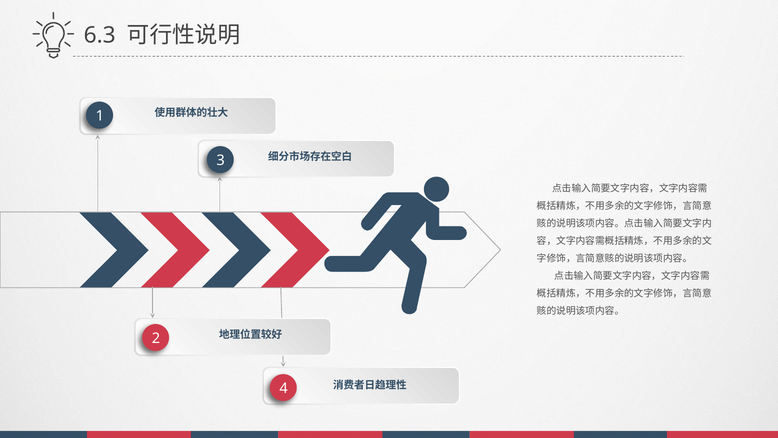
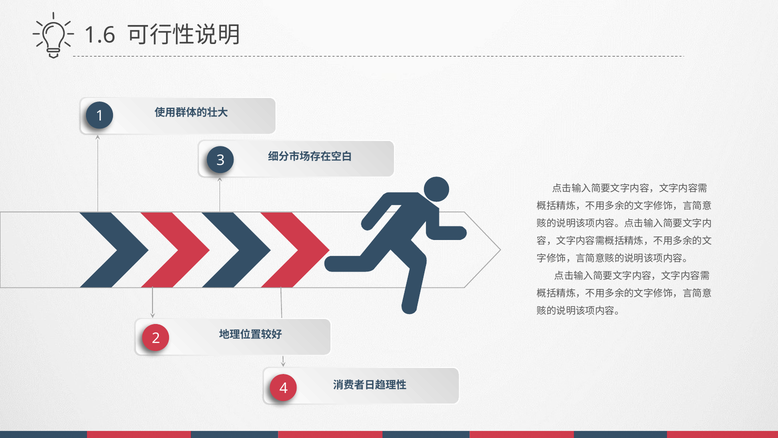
6.3: 6.3 -> 1.6
